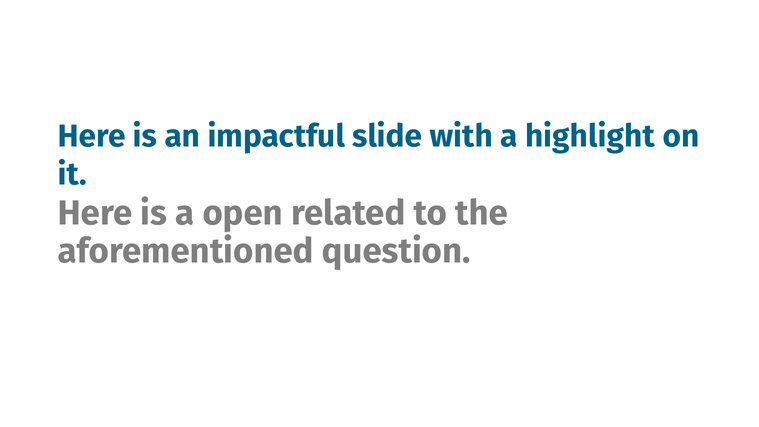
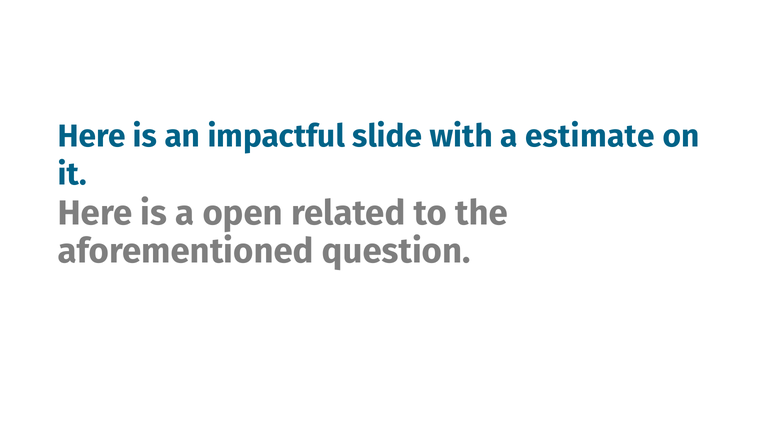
highlight: highlight -> estimate
